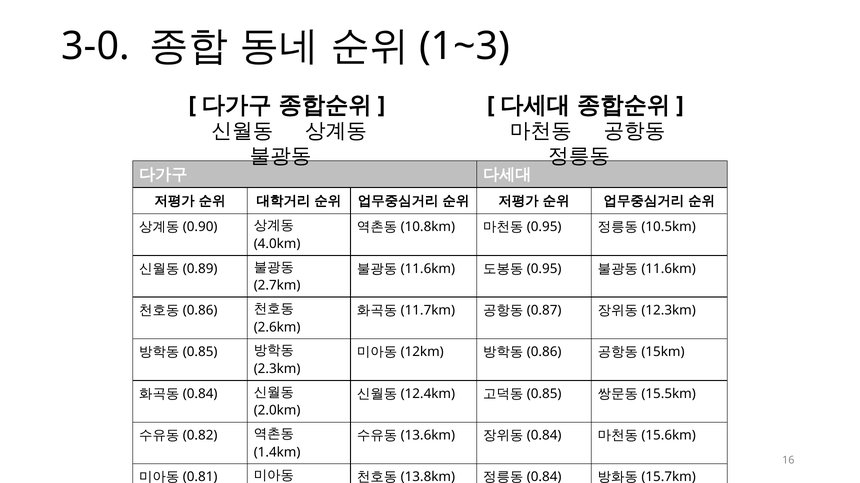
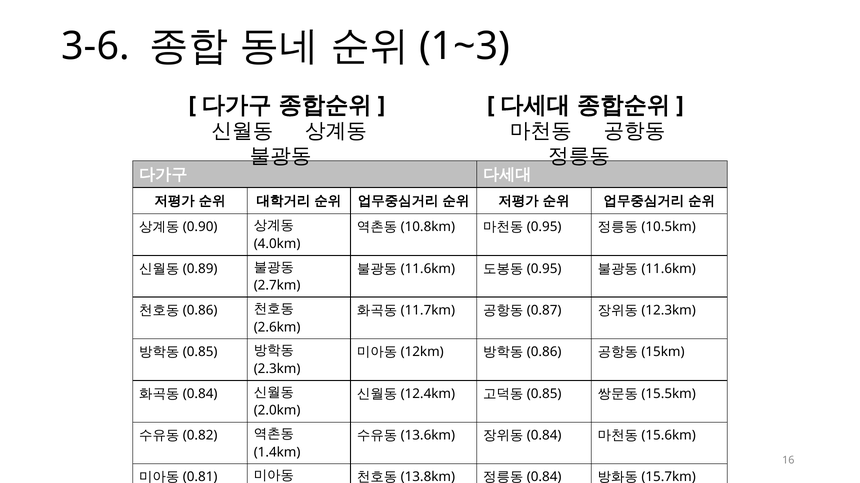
3-0: 3-0 -> 3-6
